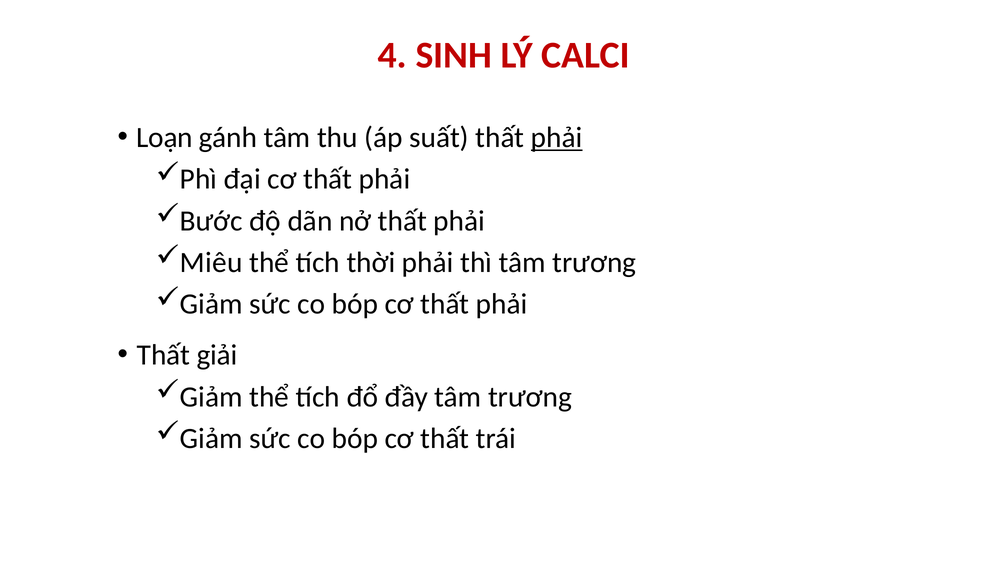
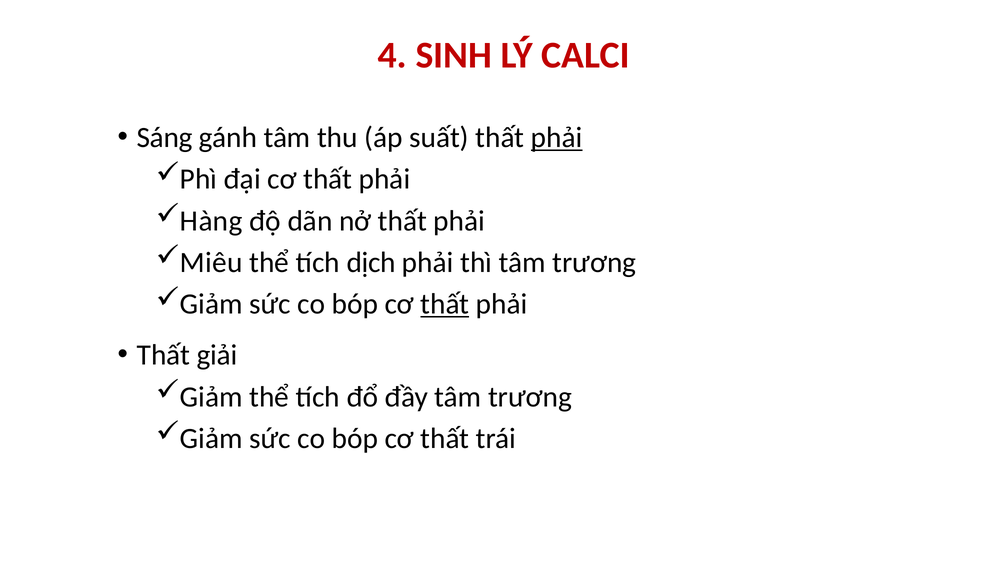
Loạn: Loạn -> Sáng
Bước: Bước -> Hàng
thời: thời -> dịch
thất at (445, 304) underline: none -> present
